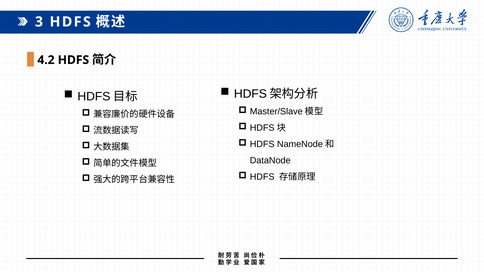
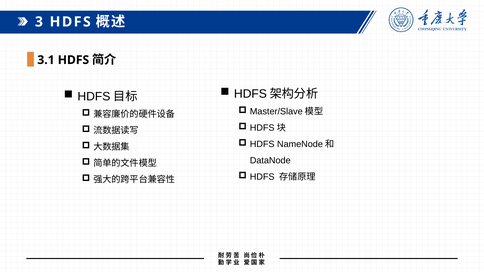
4.2: 4.2 -> 3.1
